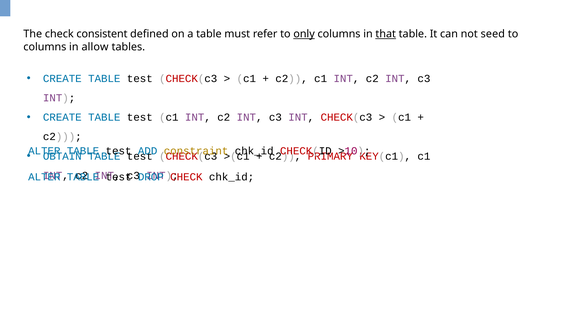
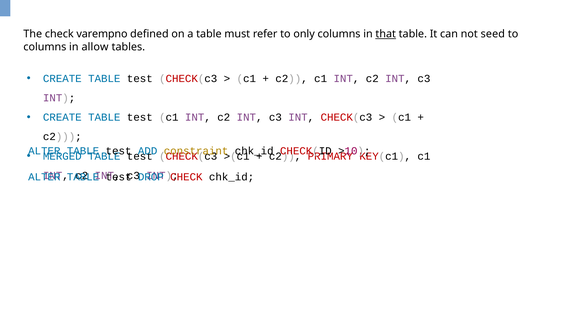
consistent: consistent -> varempno
only underline: present -> none
OBTAIN: OBTAIN -> MERGED
